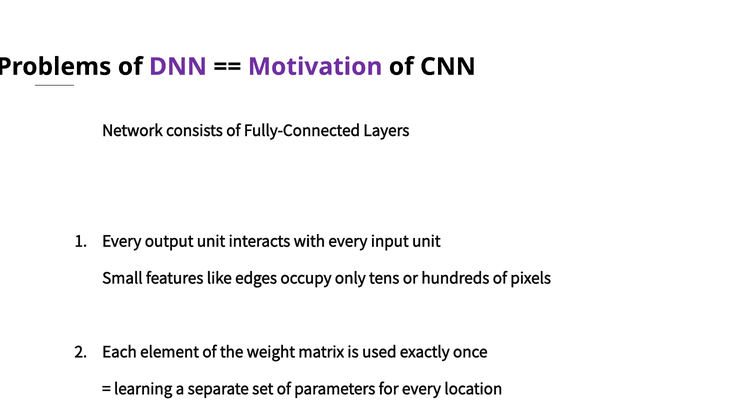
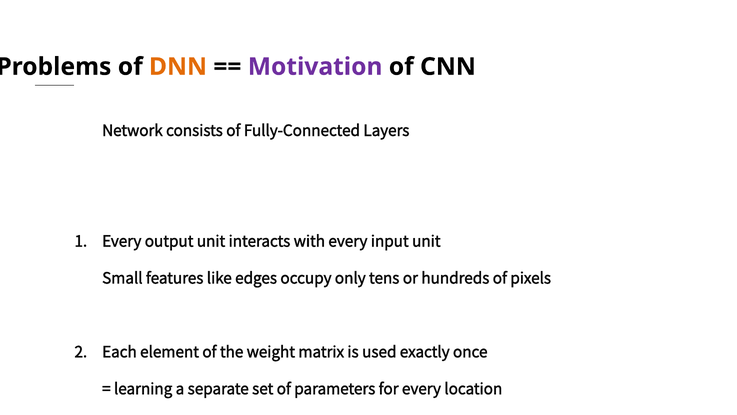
DNN colour: purple -> orange
